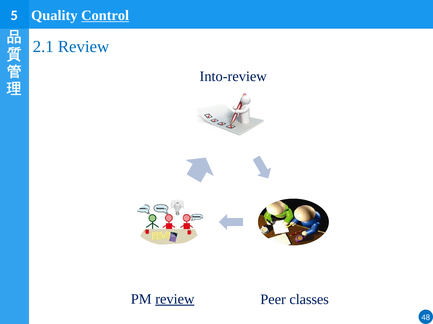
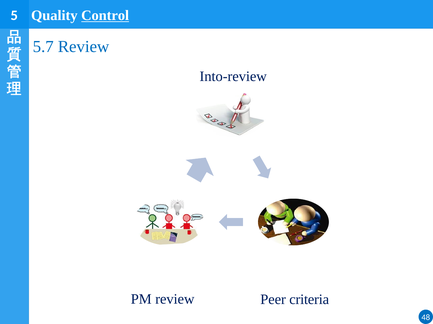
2.1: 2.1 -> 5.7
review at (175, 300) underline: present -> none
classes: classes -> criteria
